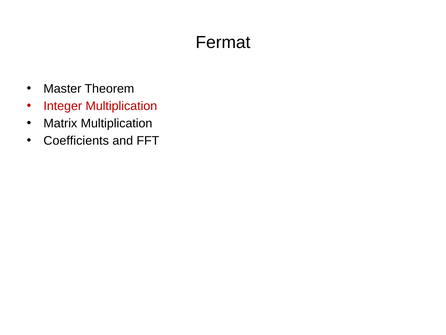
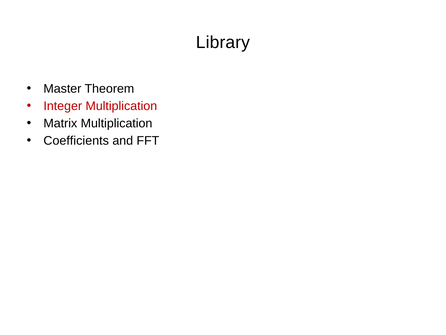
Fermat: Fermat -> Library
